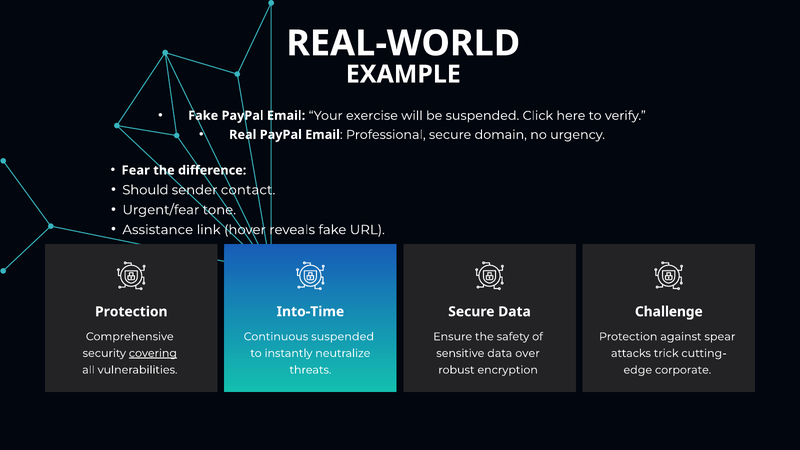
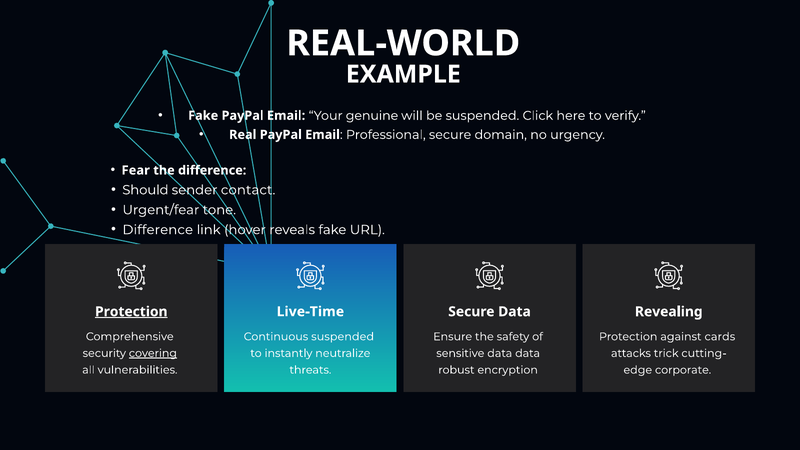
exercise: exercise -> genuine
Assistance at (158, 230): Assistance -> Difference
Into-Time: Into-Time -> Live-Time
Protection at (131, 312) underline: none -> present
Challenge: Challenge -> Revealing
spear: spear -> cards
data over: over -> data
